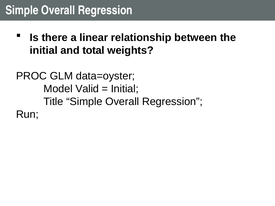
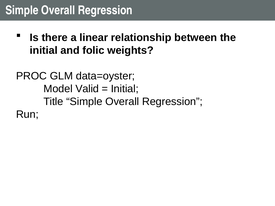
total: total -> folic
